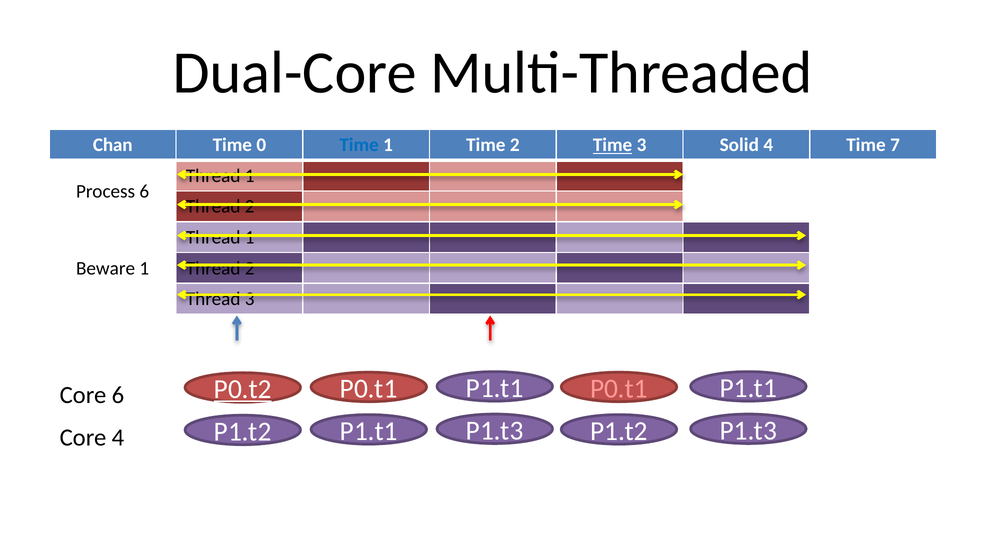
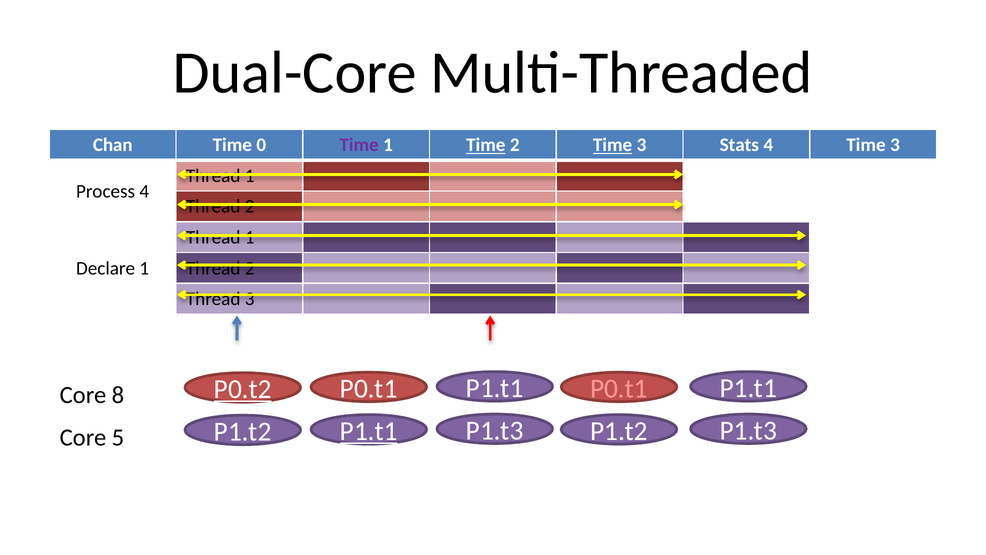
Time at (359, 145) colour: blue -> purple
Time at (486, 145) underline: none -> present
Solid: Solid -> Stats
4 Time 7: 7 -> 3
Process 6: 6 -> 4
Beware: Beware -> Declare
Core 6: 6 -> 8
P1.t1 at (369, 431) underline: none -> present
Core 4: 4 -> 5
